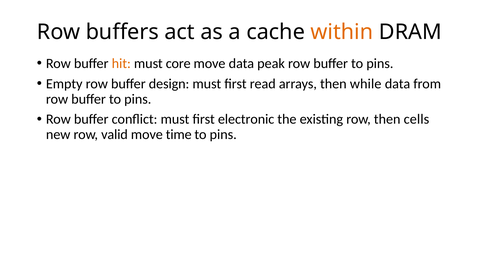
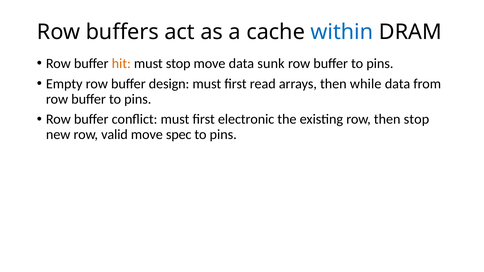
within colour: orange -> blue
must core: core -> stop
peak: peak -> sunk
then cells: cells -> stop
time: time -> spec
